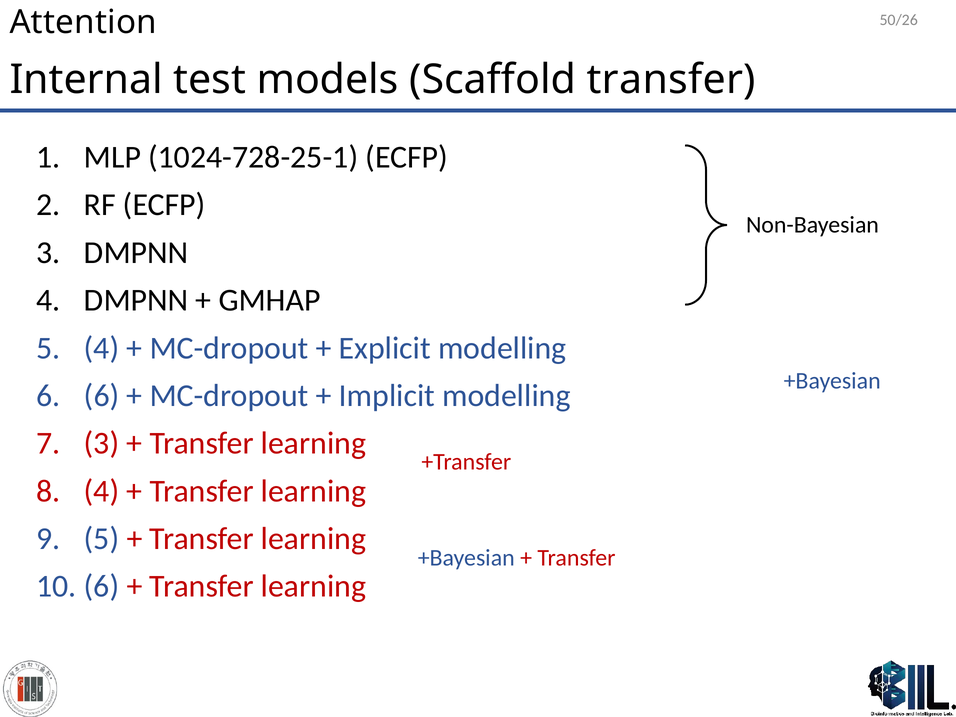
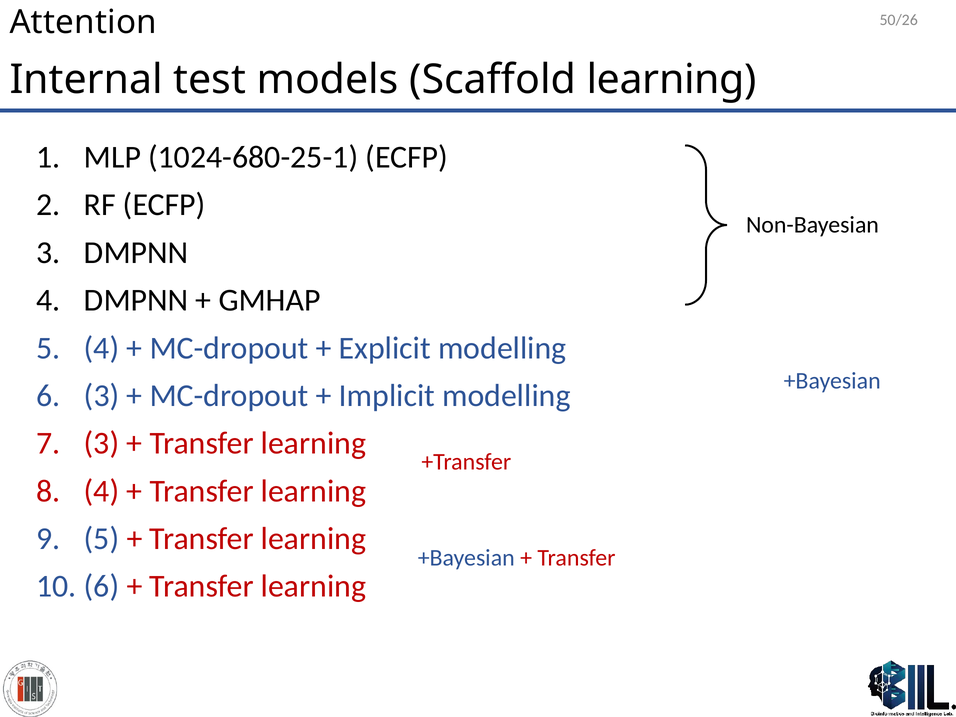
Scaffold transfer: transfer -> learning
1024-728-25-1: 1024-728-25-1 -> 1024-680-25-1
6 6: 6 -> 3
